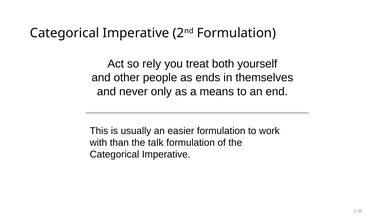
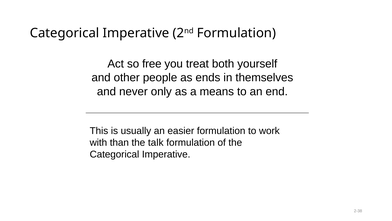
rely: rely -> free
